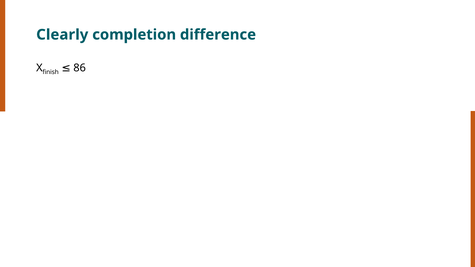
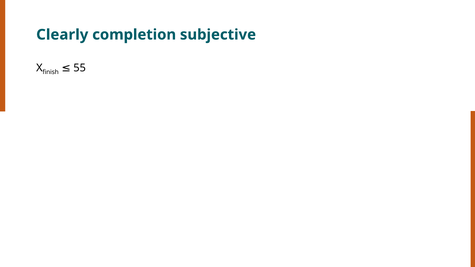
difference: difference -> subjective
86: 86 -> 55
